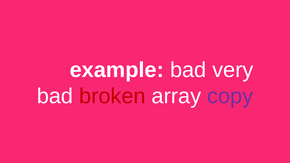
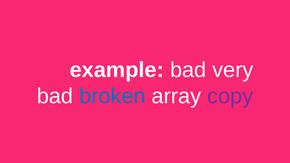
broken colour: red -> blue
